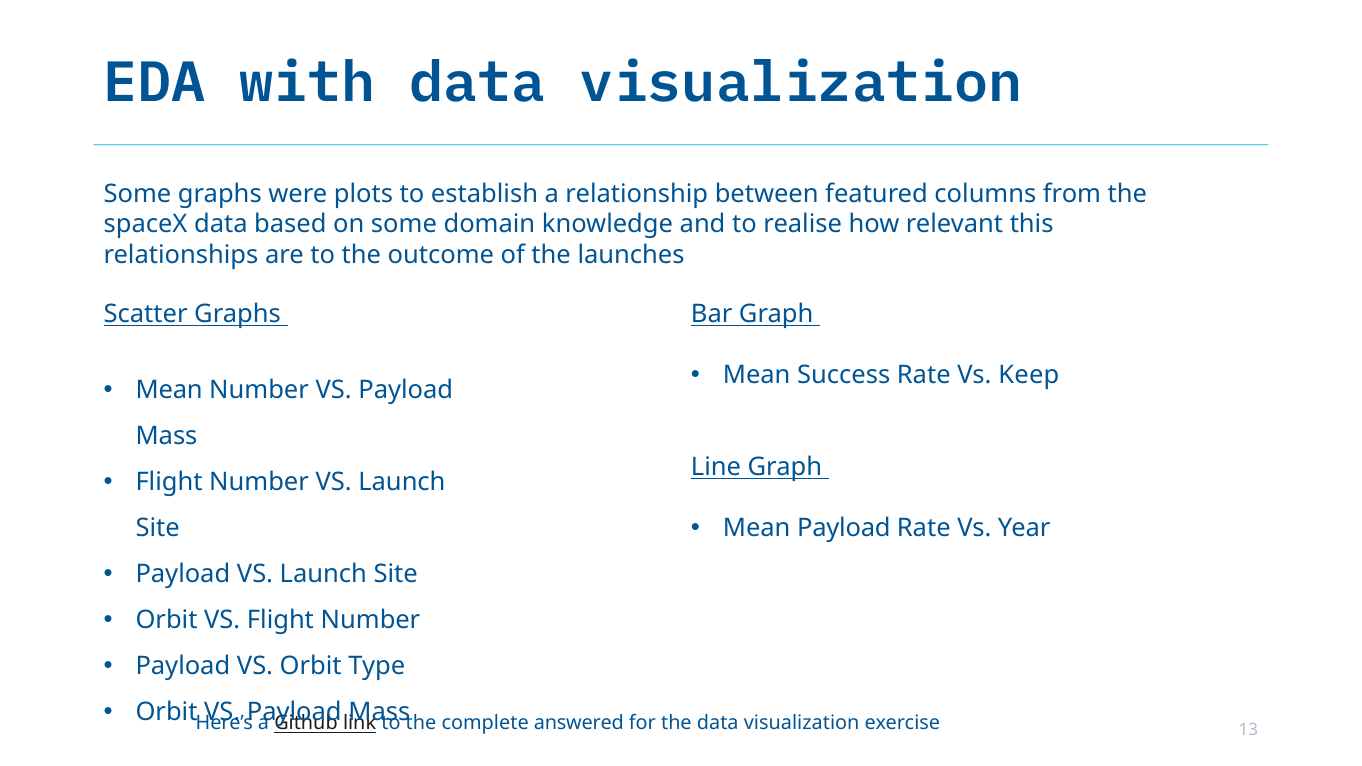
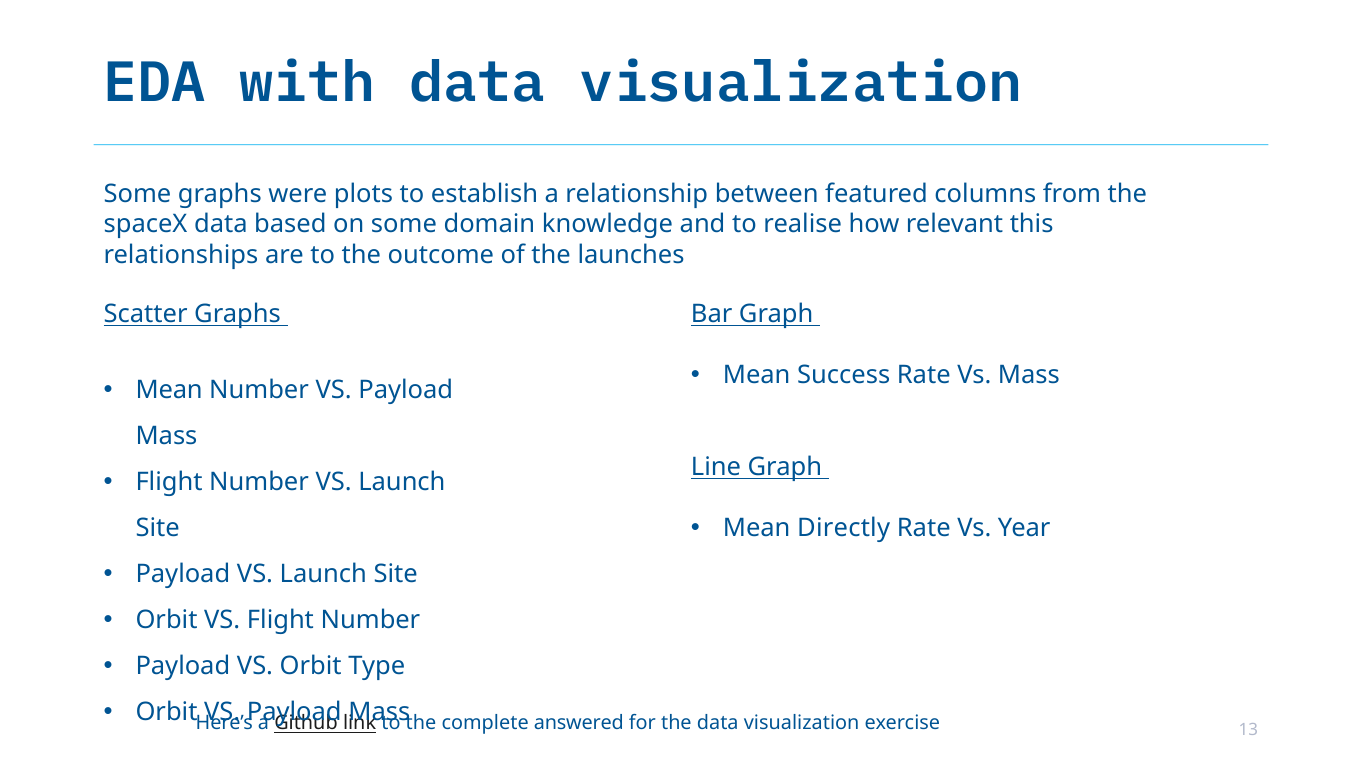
Vs Keep: Keep -> Mass
Mean Payload: Payload -> Directly
